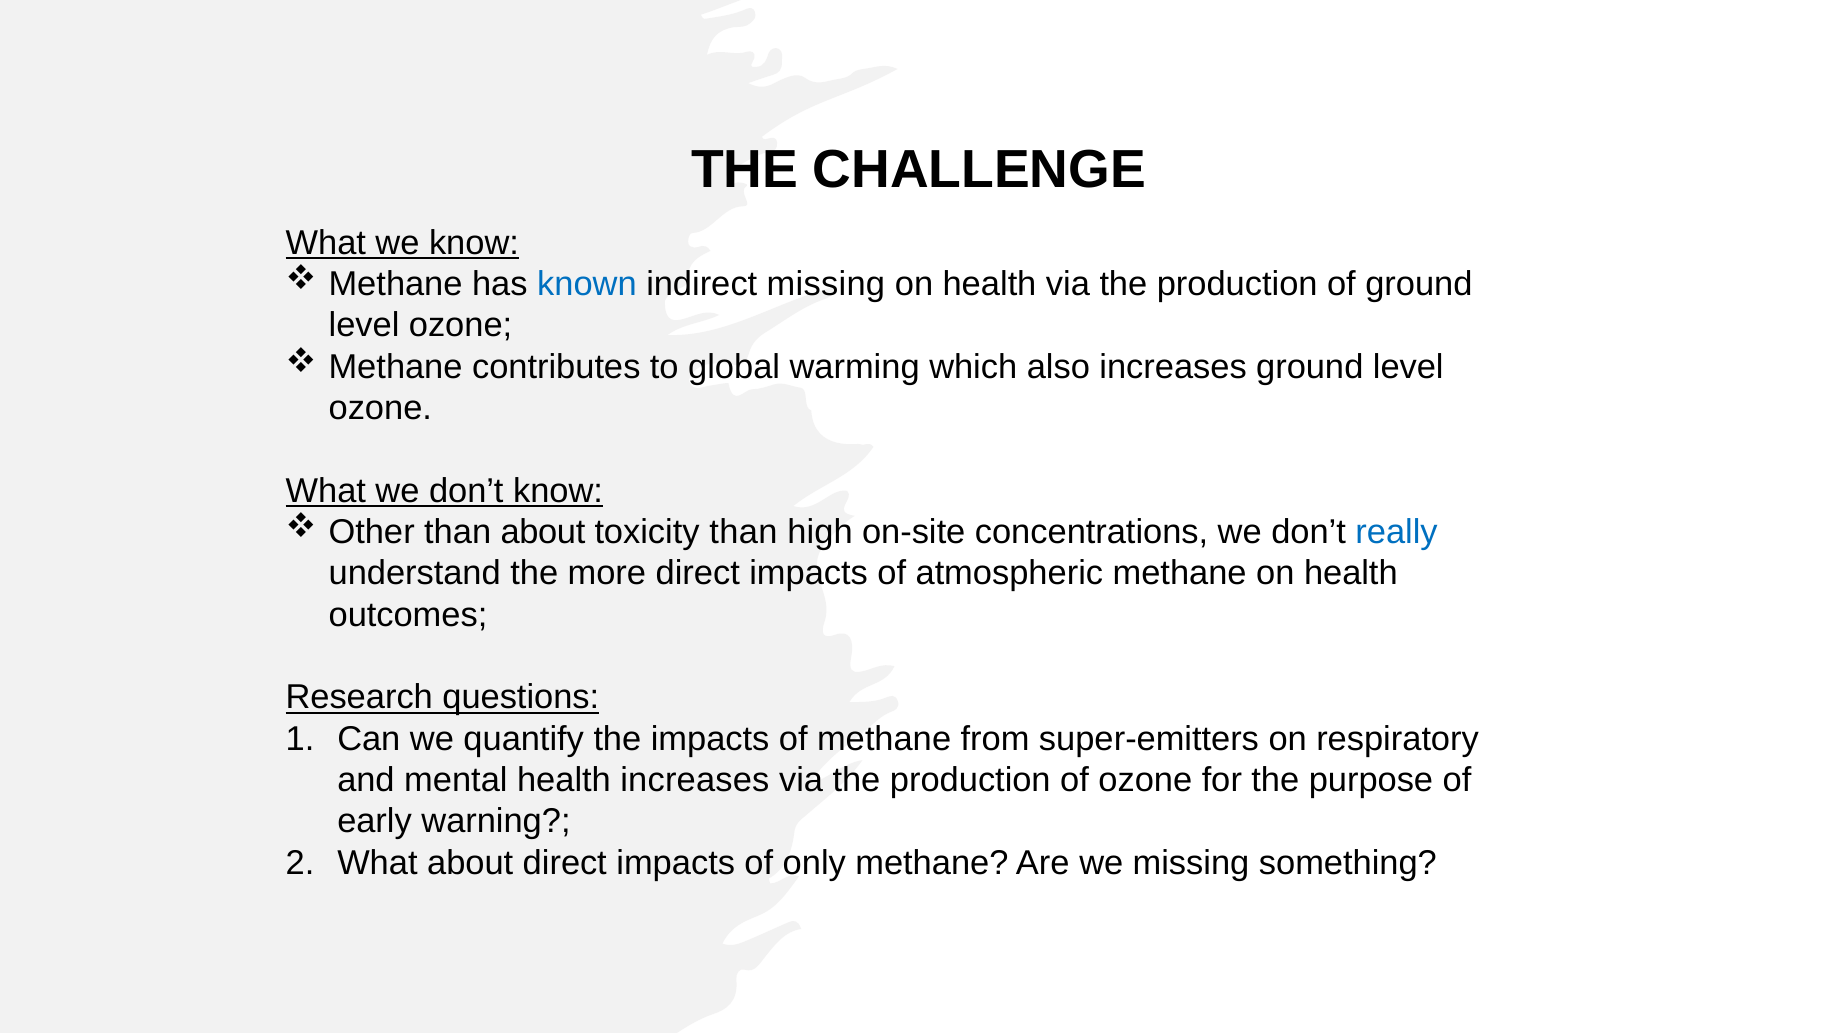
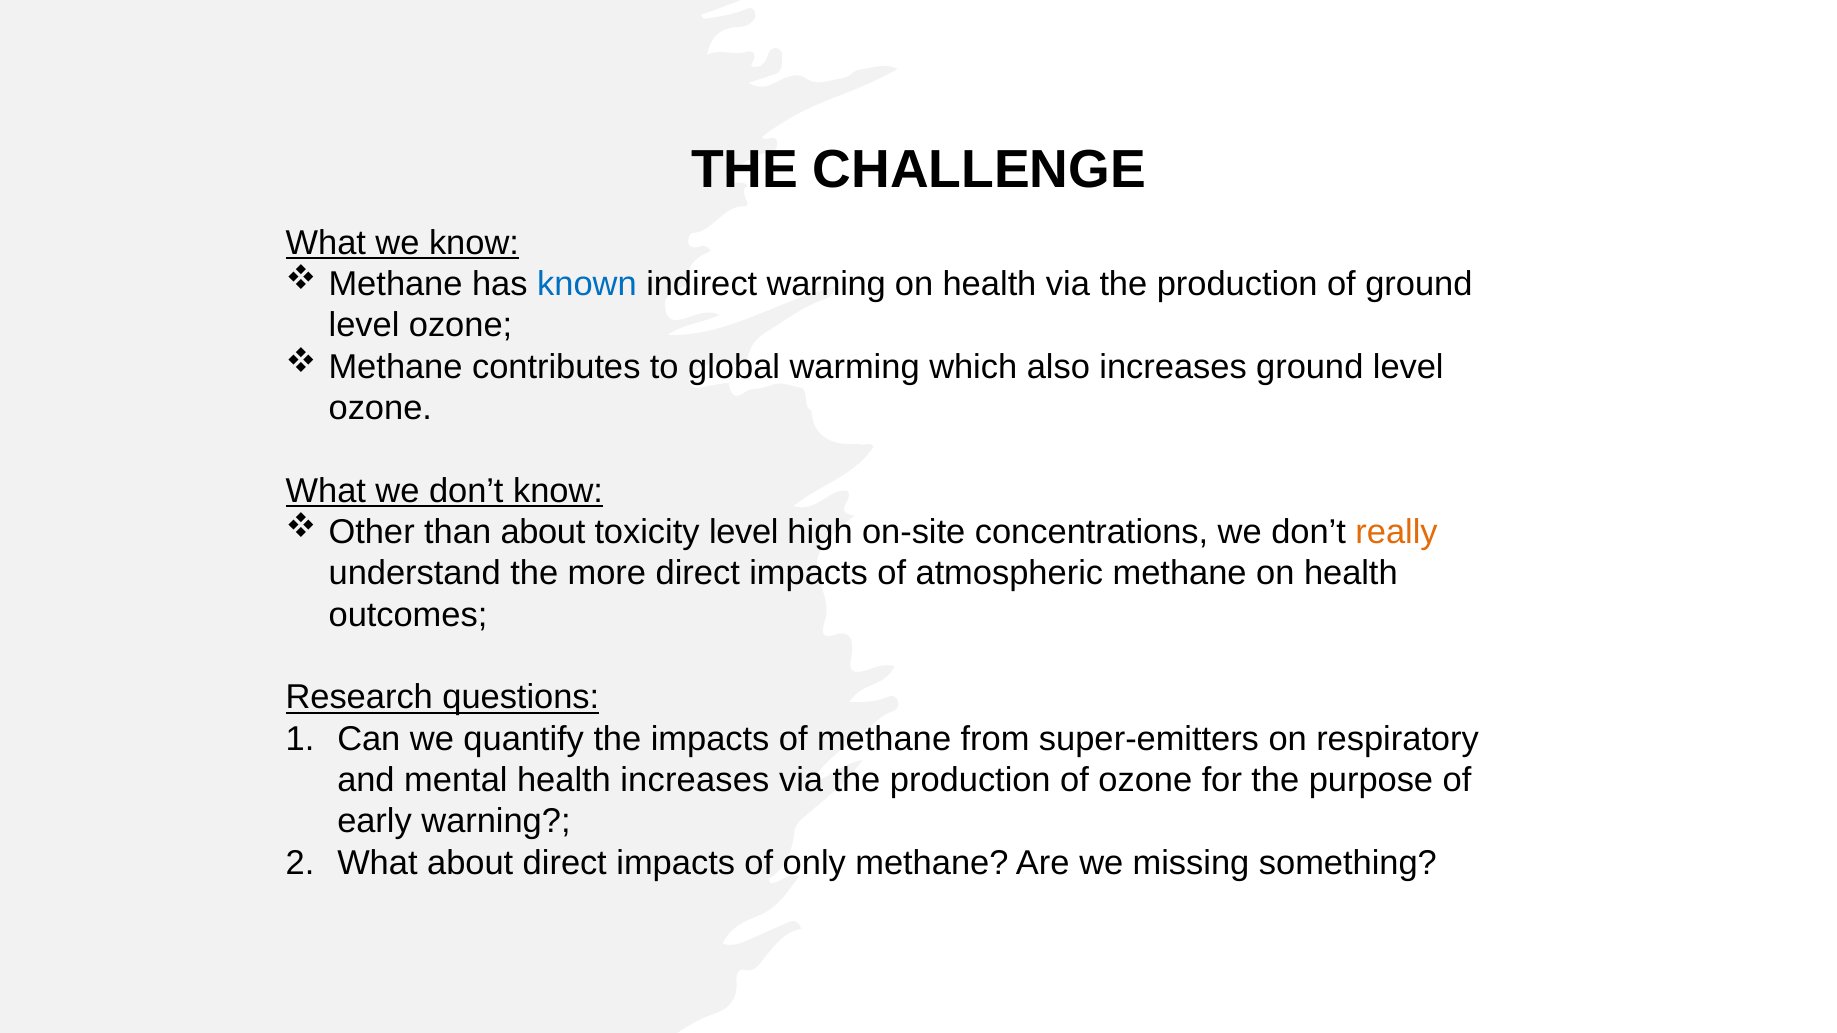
indirect missing: missing -> warning
toxicity than: than -> level
really colour: blue -> orange
